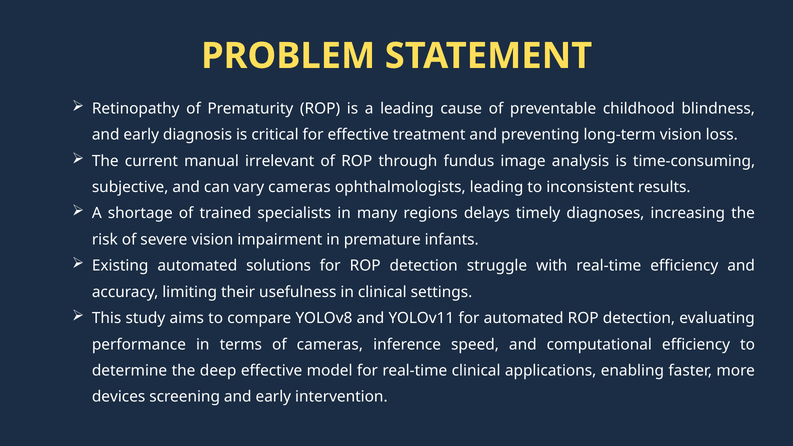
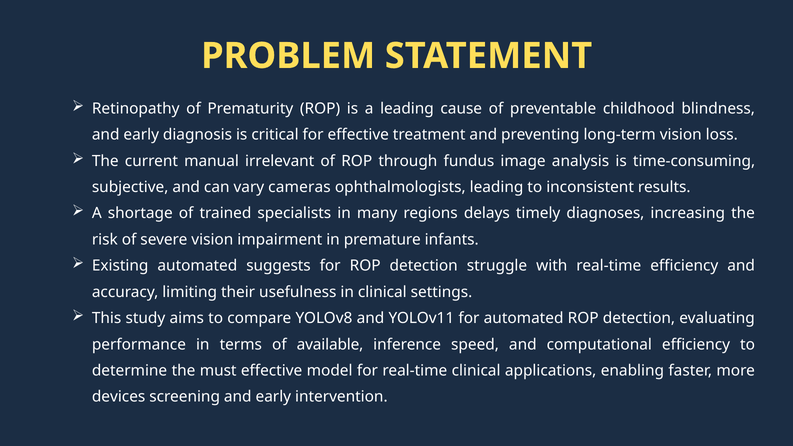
solutions: solutions -> suggests
of cameras: cameras -> available
deep: deep -> must
